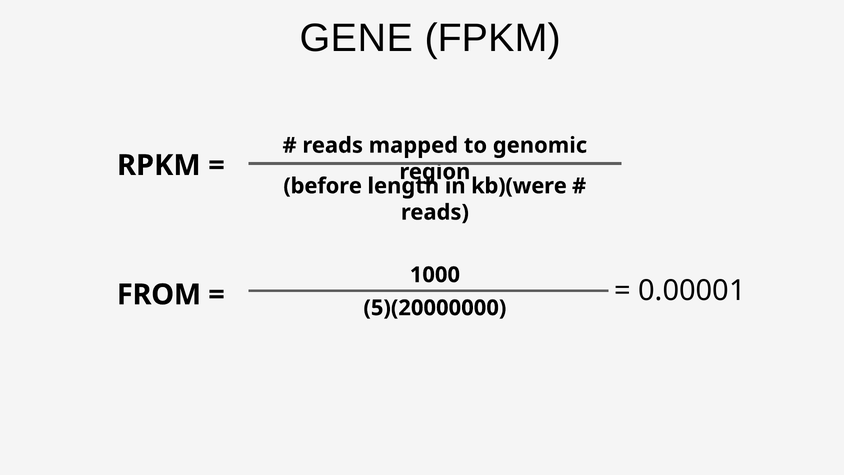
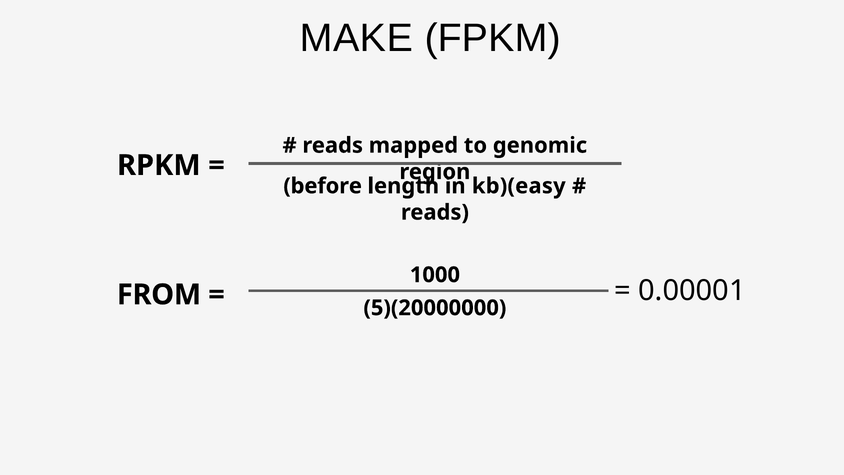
GENE: GENE -> MAKE
kb)(were: kb)(were -> kb)(easy
